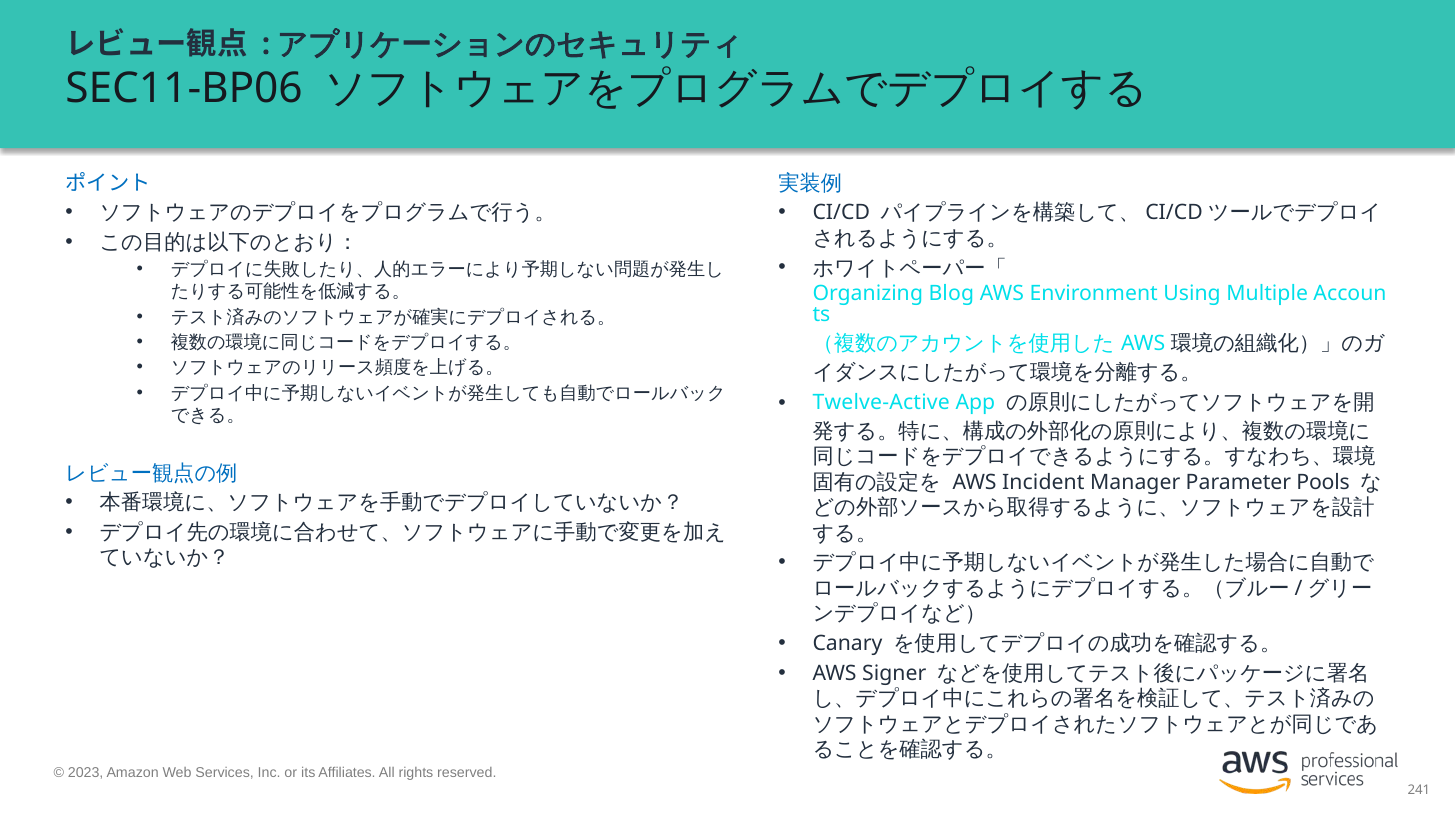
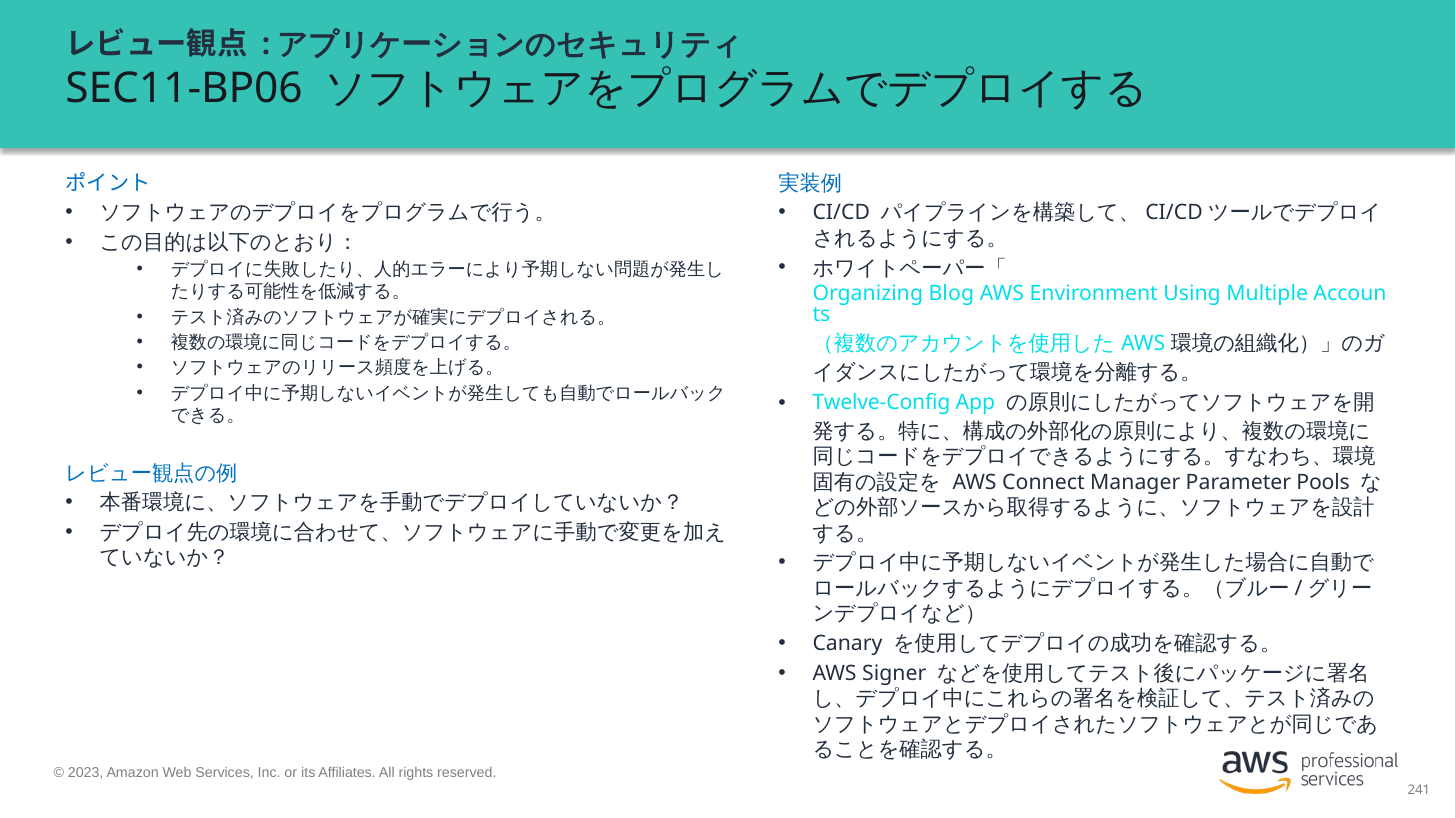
Twelve-Active: Twelve-Active -> Twelve-Config
Incident: Incident -> Connect
